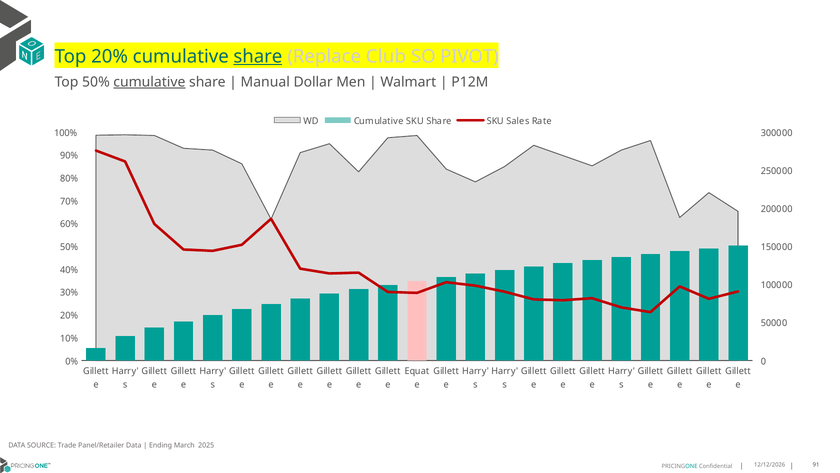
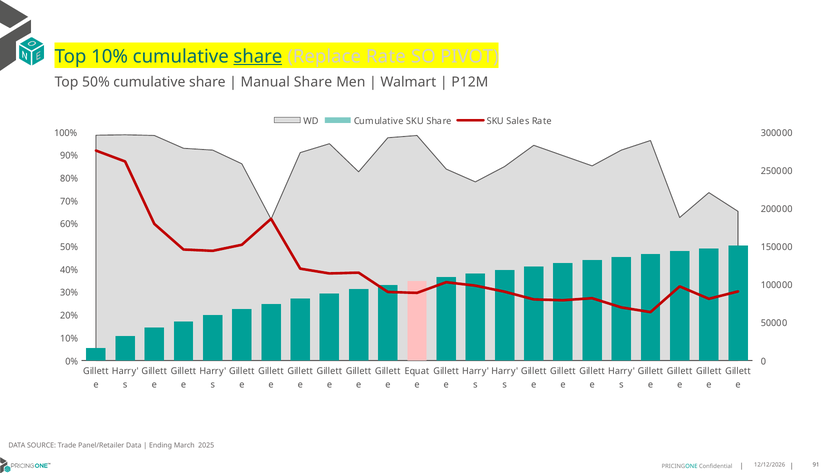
Top 20%: 20% -> 10%
Replace Club: Club -> Rate
cumulative at (149, 82) underline: present -> none
Manual Dollar: Dollar -> Share
